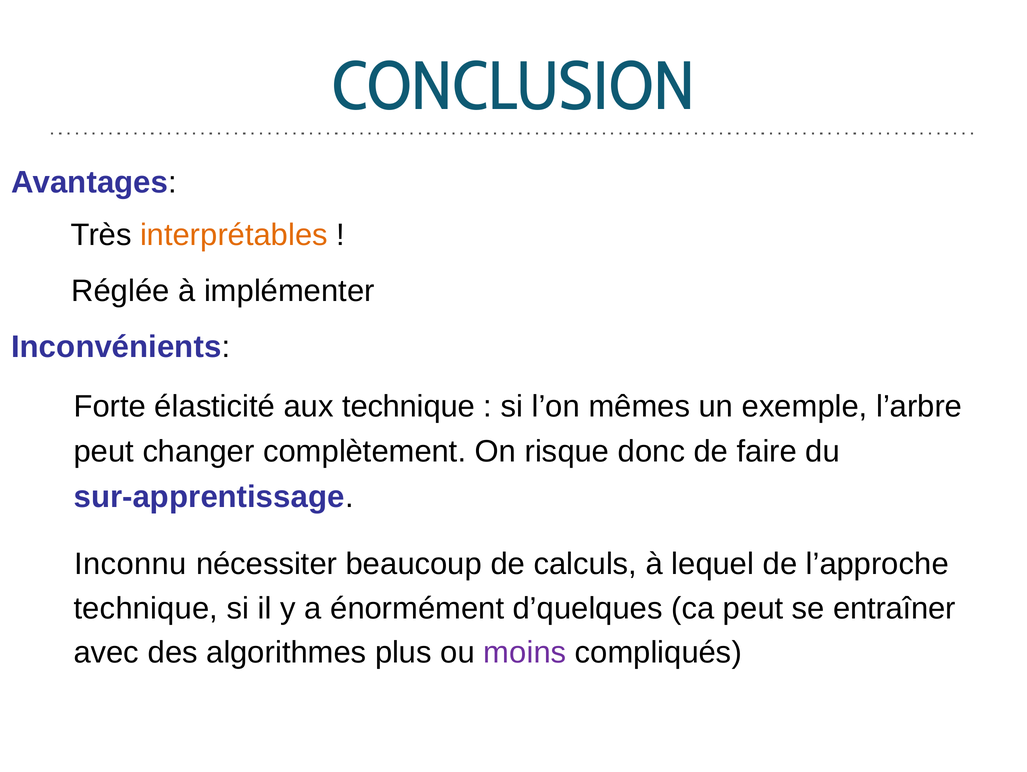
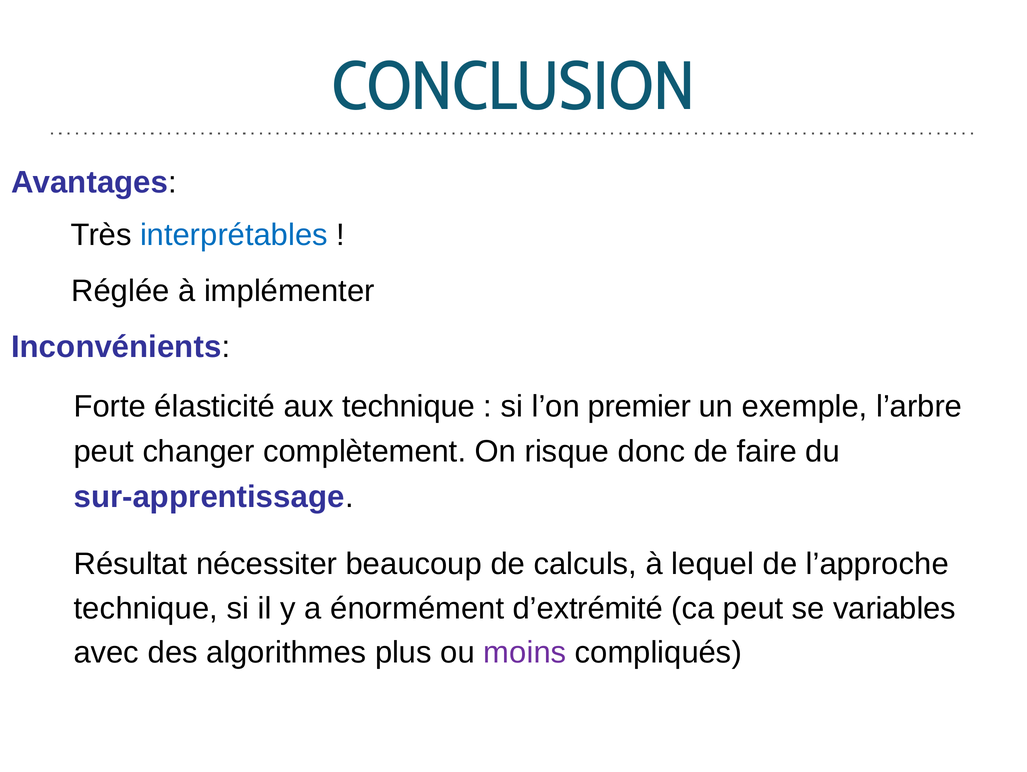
interprétables colour: orange -> blue
mêmes: mêmes -> premier
Inconnu: Inconnu -> Résultat
d’quelques: d’quelques -> d’extrémité
entraîner: entraîner -> variables
